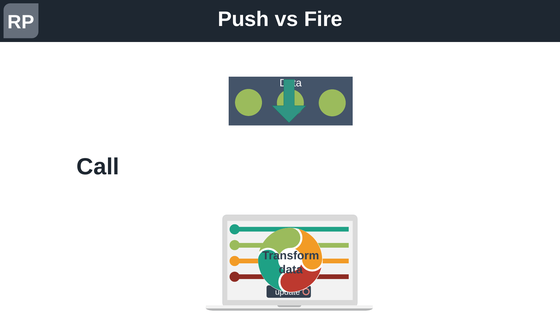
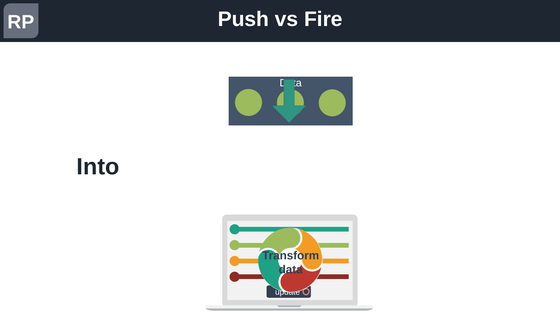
Call: Call -> Into
